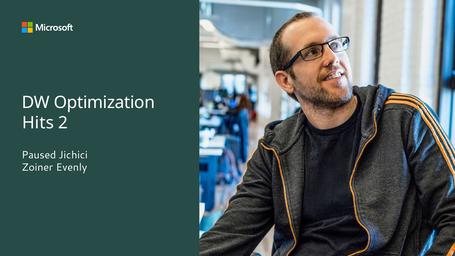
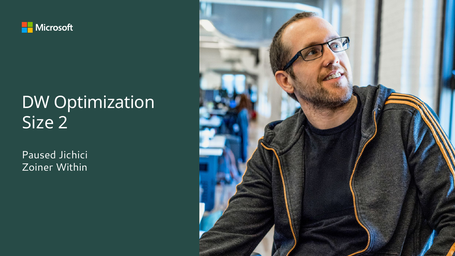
Hits: Hits -> Size
Evenly: Evenly -> Within
